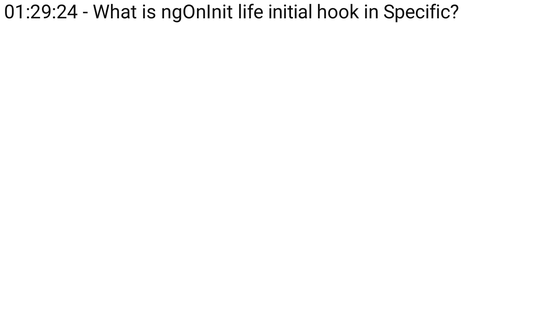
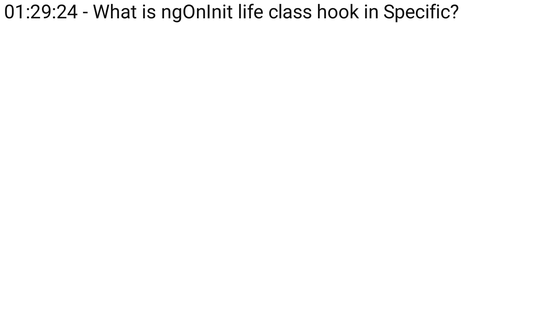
initial: initial -> class
